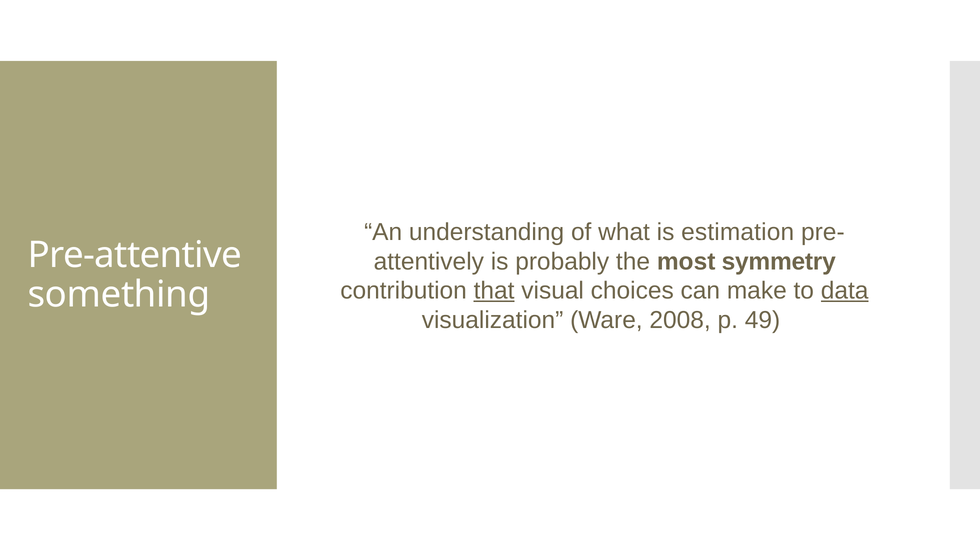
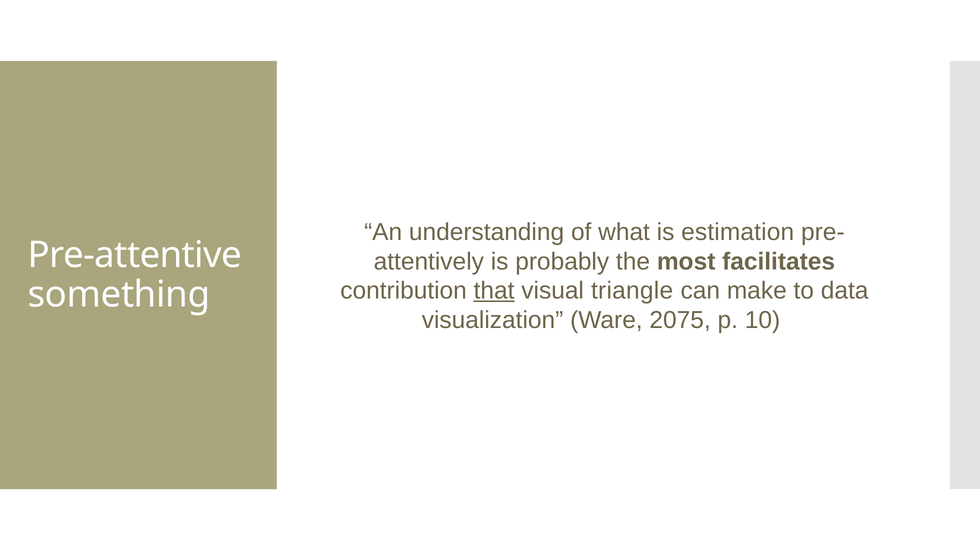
symmetry: symmetry -> facilitates
choices: choices -> triangle
data underline: present -> none
2008: 2008 -> 2075
49: 49 -> 10
